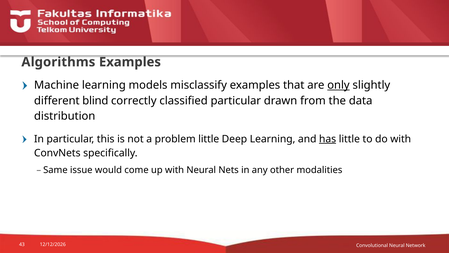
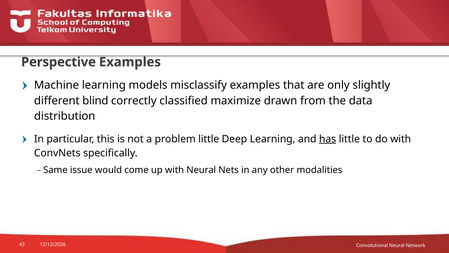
Algorithms: Algorithms -> Perspective
only underline: present -> none
classified particular: particular -> maximize
